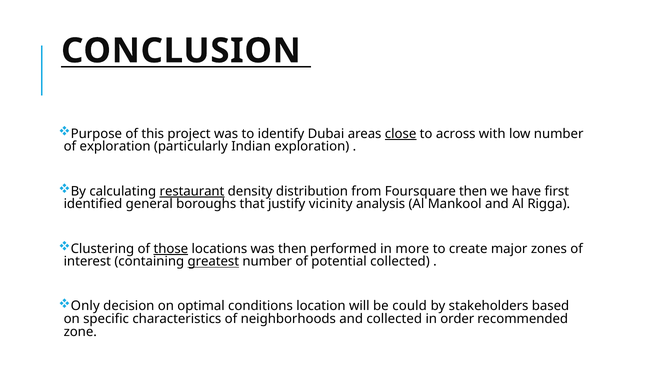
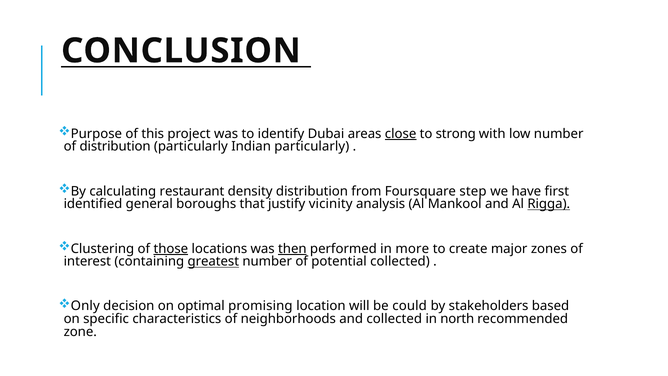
across: across -> strong
of exploration: exploration -> distribution
Indian exploration: exploration -> particularly
restaurant underline: present -> none
Foursquare then: then -> step
Rigga underline: none -> present
then at (292, 249) underline: none -> present
conditions: conditions -> promising
order: order -> north
